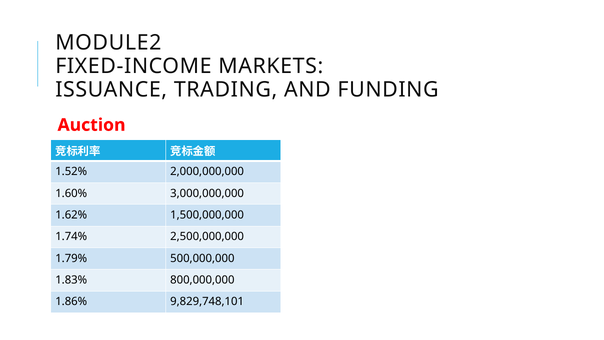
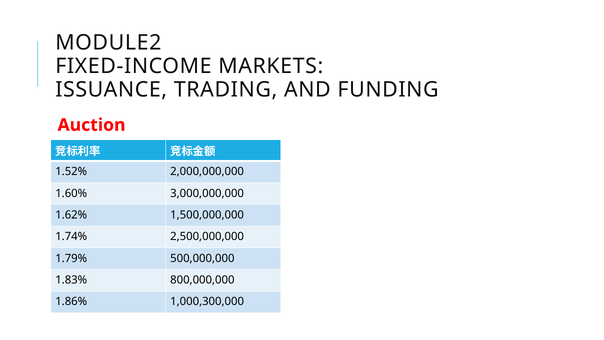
9,829,748,101: 9,829,748,101 -> 1,000,300,000
